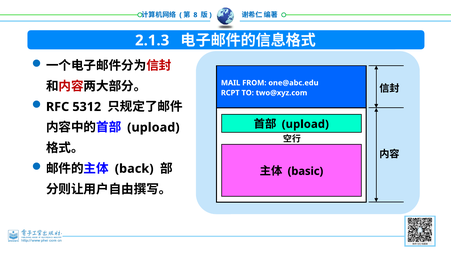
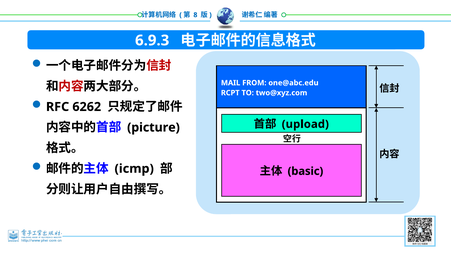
2.1.3: 2.1.3 -> 6.9.3
5312: 5312 -> 6262
upload at (153, 128): upload -> picture
back: back -> icmp
